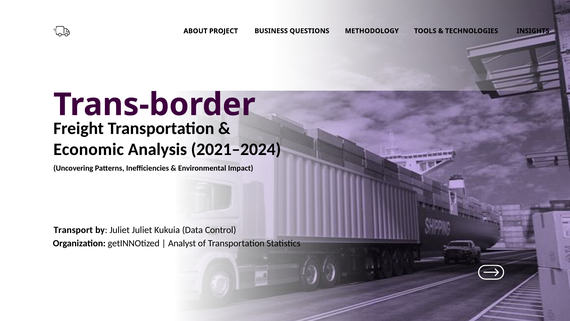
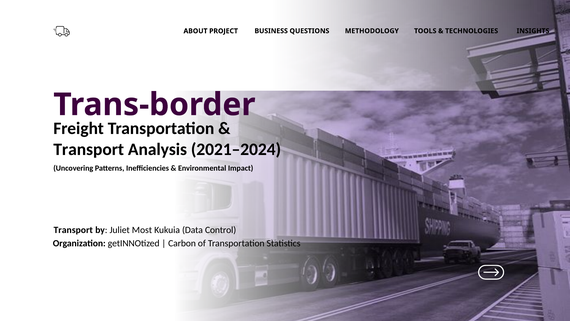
Economic at (89, 149): Economic -> Transport
Juliet Juliet: Juliet -> Most
Analyst: Analyst -> Carbon
